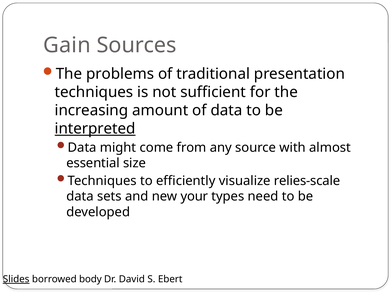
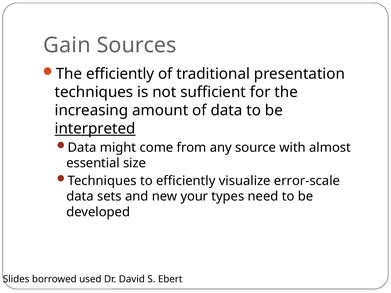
The problems: problems -> efficiently
relies-scale: relies-scale -> error-scale
Slides underline: present -> none
body: body -> used
